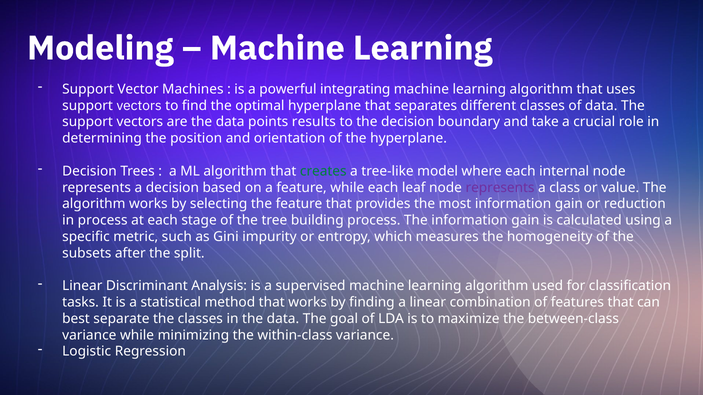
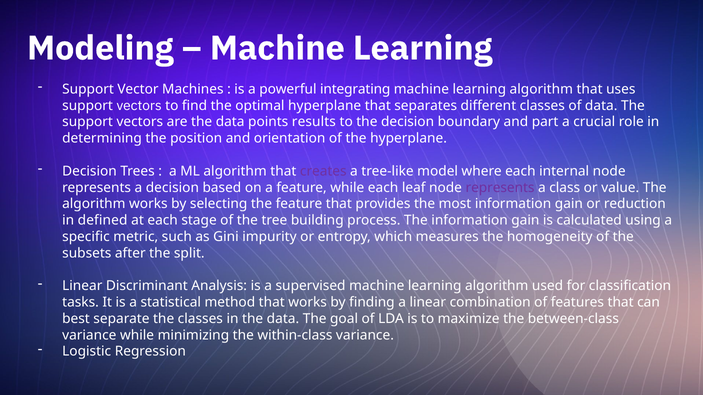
take: take -> part
creates colour: green -> purple
in process: process -> defined
